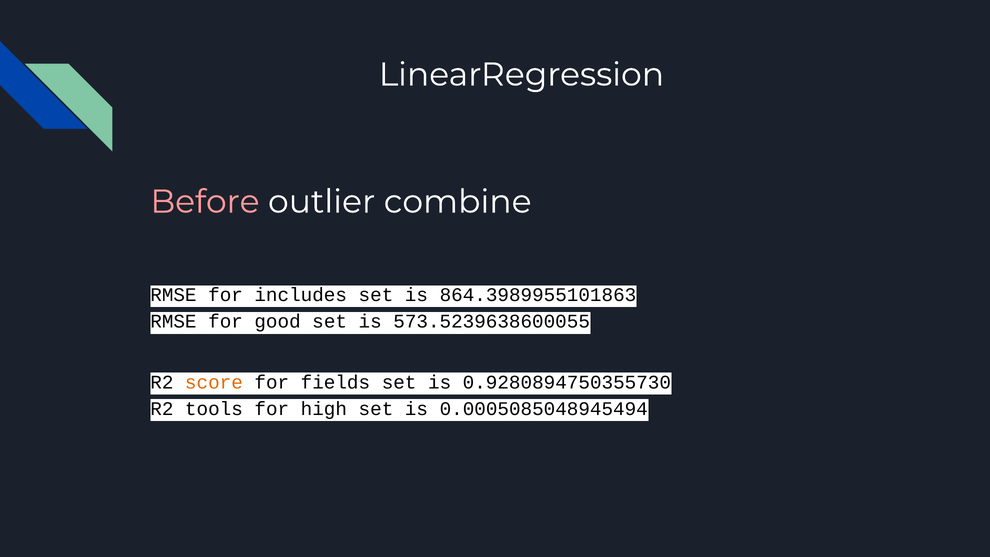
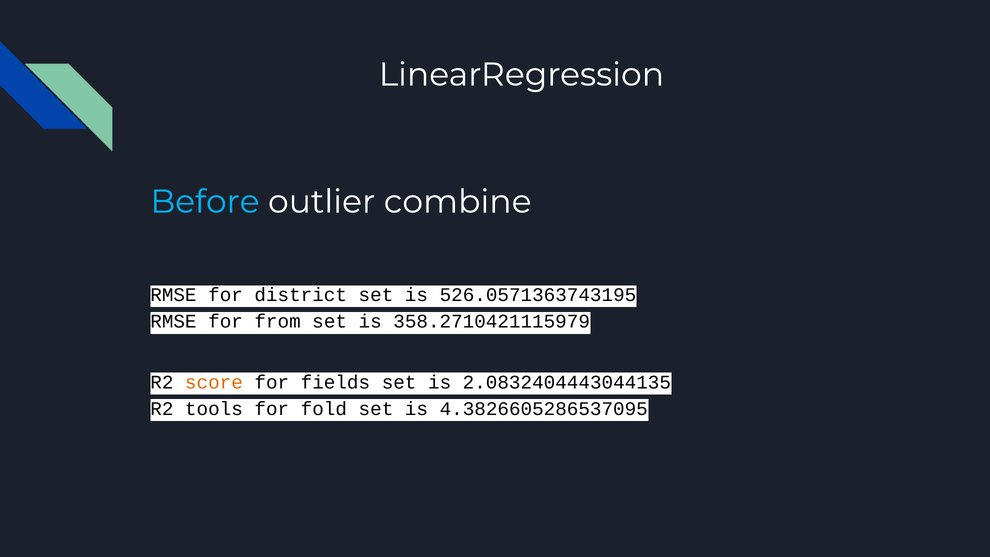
Before colour: pink -> light blue
includes: includes -> district
864.3989955101863: 864.3989955101863 -> 526.0571363743195
good: good -> from
573.5239638600055: 573.5239638600055 -> 358.2710421115979
0.9280894750355730: 0.9280894750355730 -> 2.0832404443044135
high: high -> fold
0.0005085048945494: 0.0005085048945494 -> 4.3826605286537095
